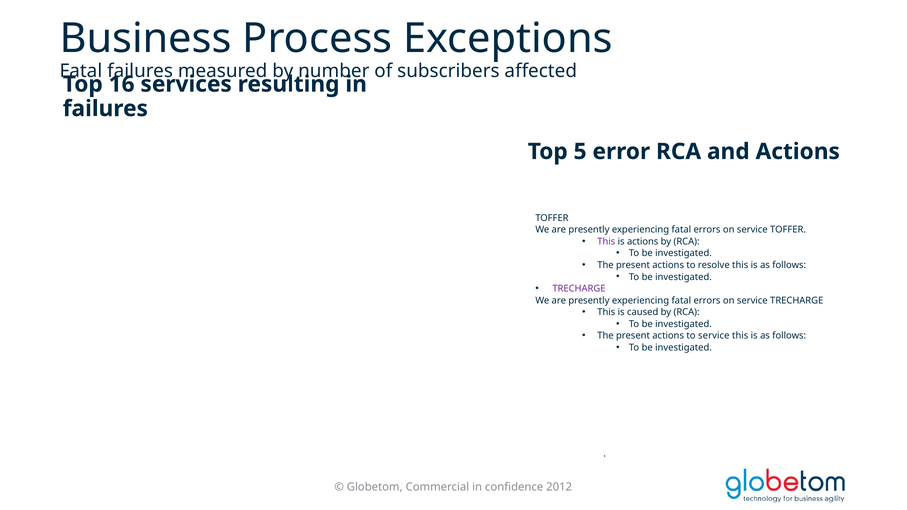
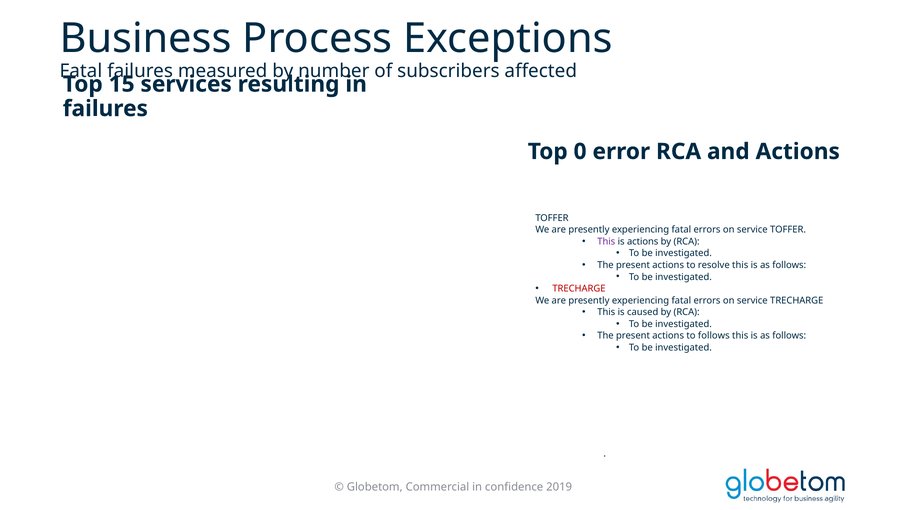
16: 16 -> 15
5: 5 -> 0
TRECHARGE at (579, 289) colour: purple -> red
to service: service -> follows
2012: 2012 -> 2019
